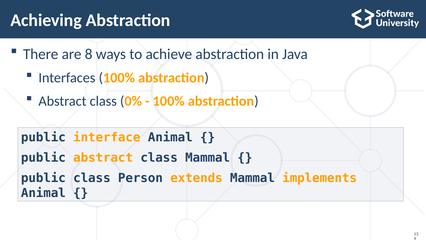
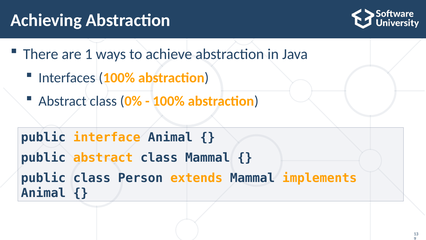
8: 8 -> 1
